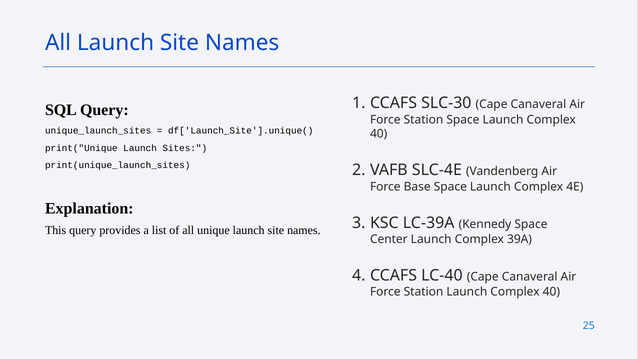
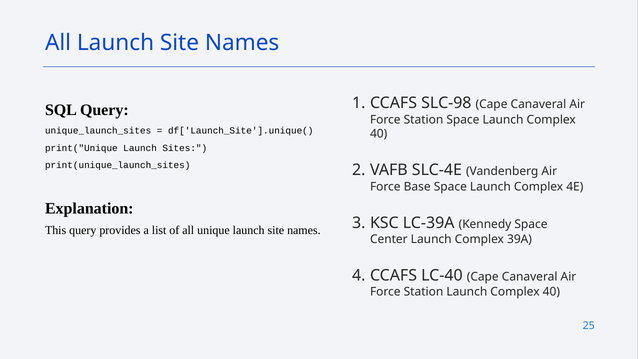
SLC-30: SLC-30 -> SLC-98
